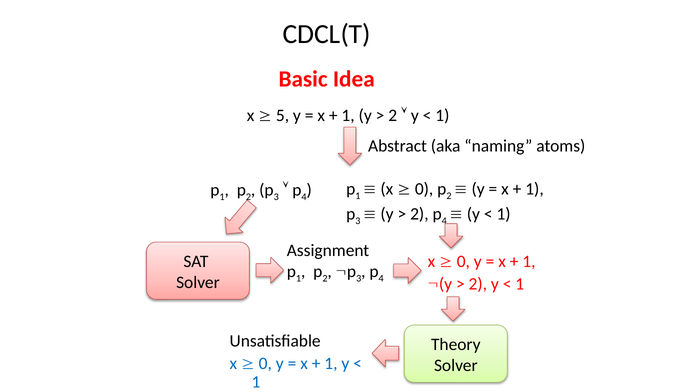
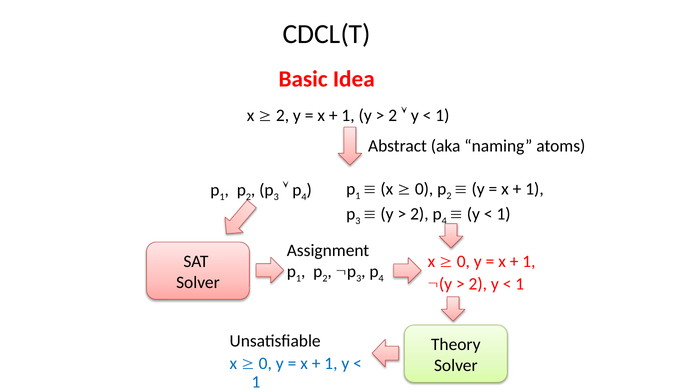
5 at (283, 115): 5 -> 2
